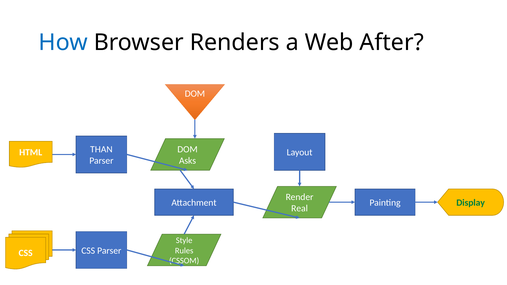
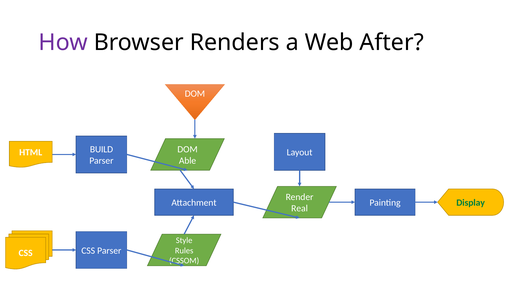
How colour: blue -> purple
THAN: THAN -> BUILD
Asks: Asks -> Able
